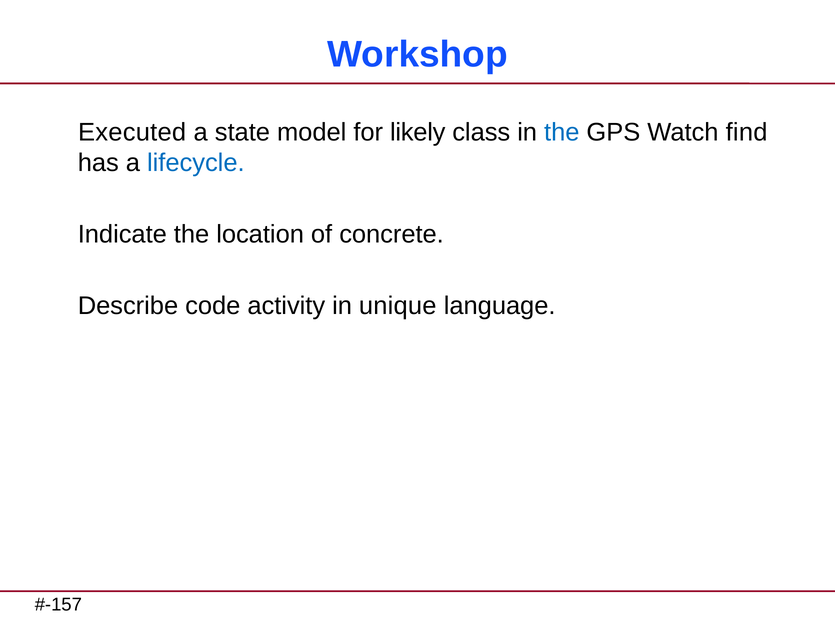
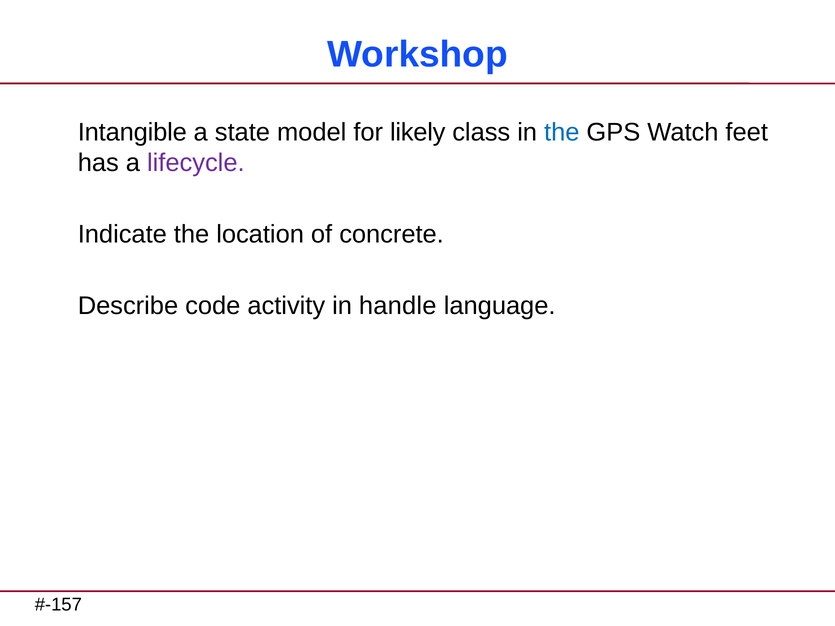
Executed: Executed -> Intangible
find: find -> feet
lifecycle colour: blue -> purple
unique: unique -> handle
